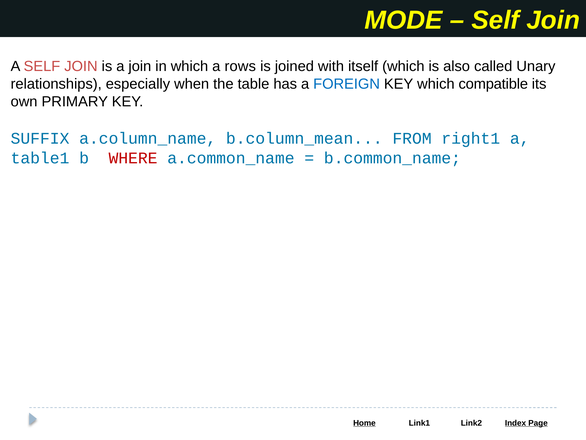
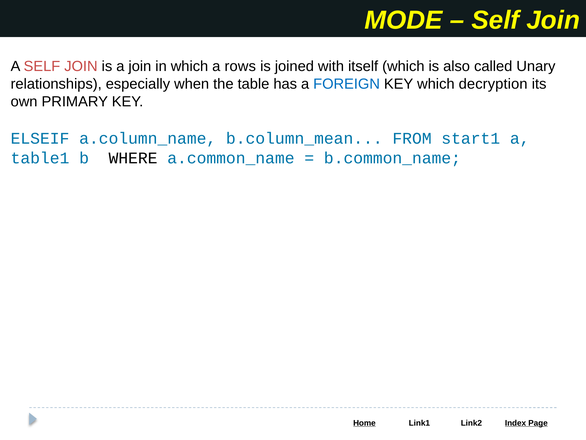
compatible: compatible -> decryption
SUFFIX: SUFFIX -> ELSEIF
right1: right1 -> start1
WHERE colour: red -> black
